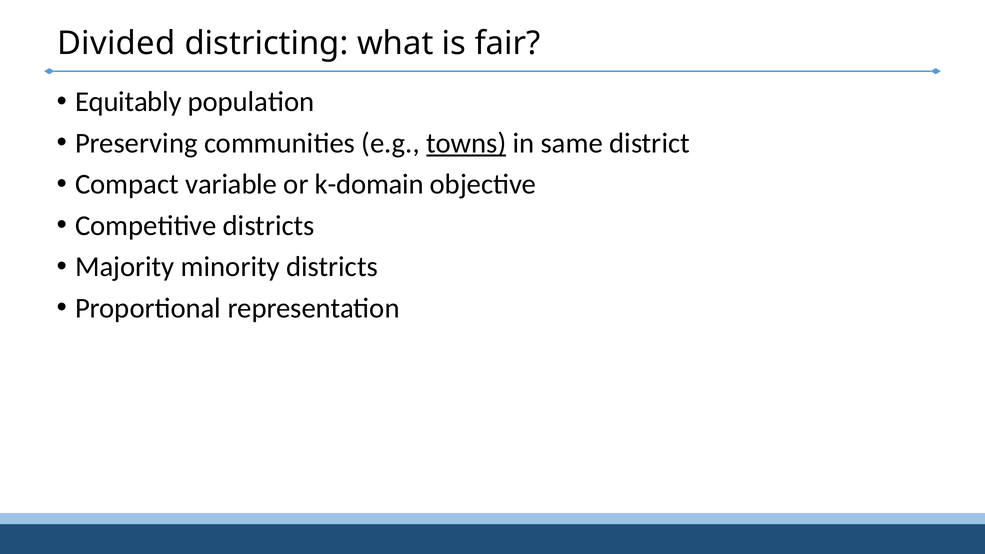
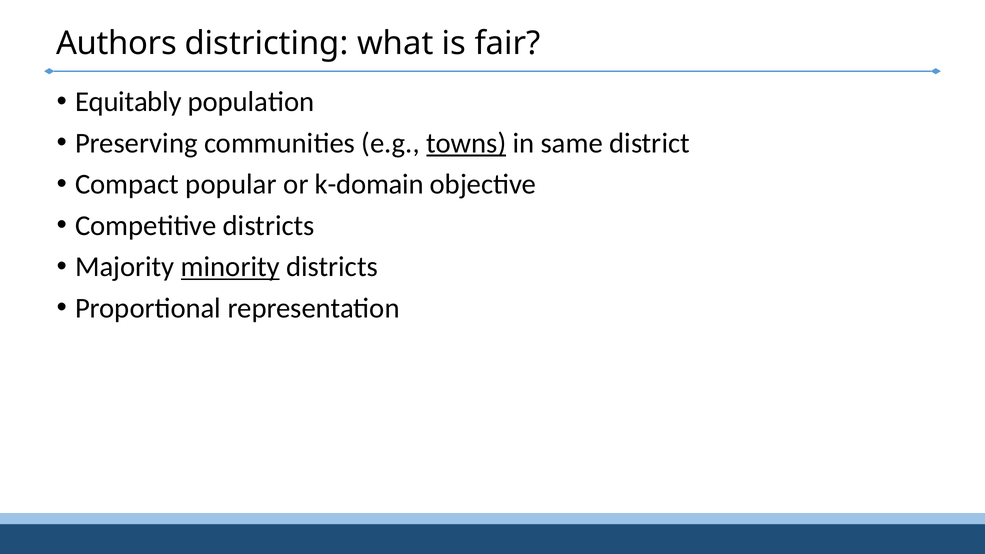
Divided: Divided -> Authors
variable: variable -> popular
minority underline: none -> present
